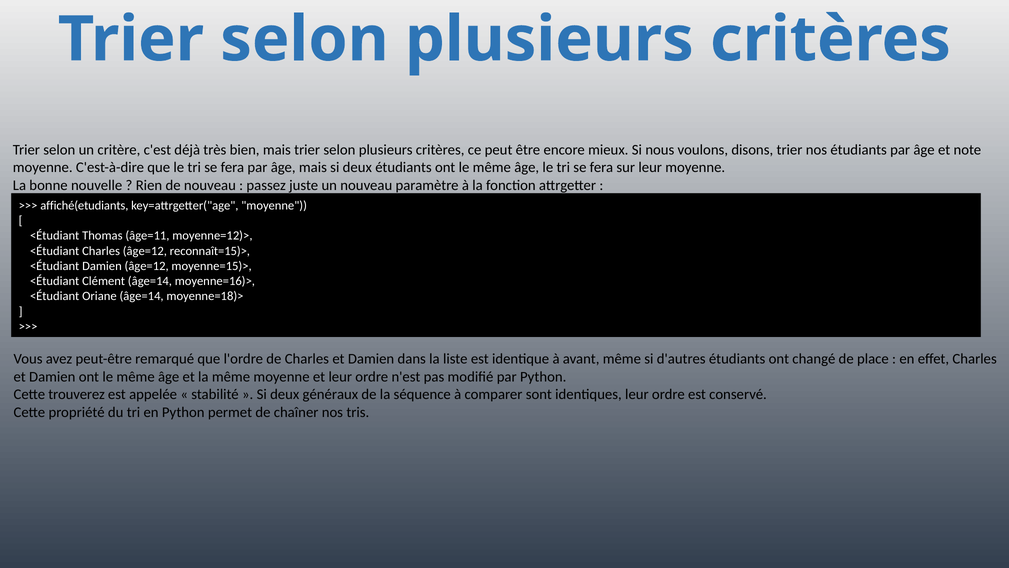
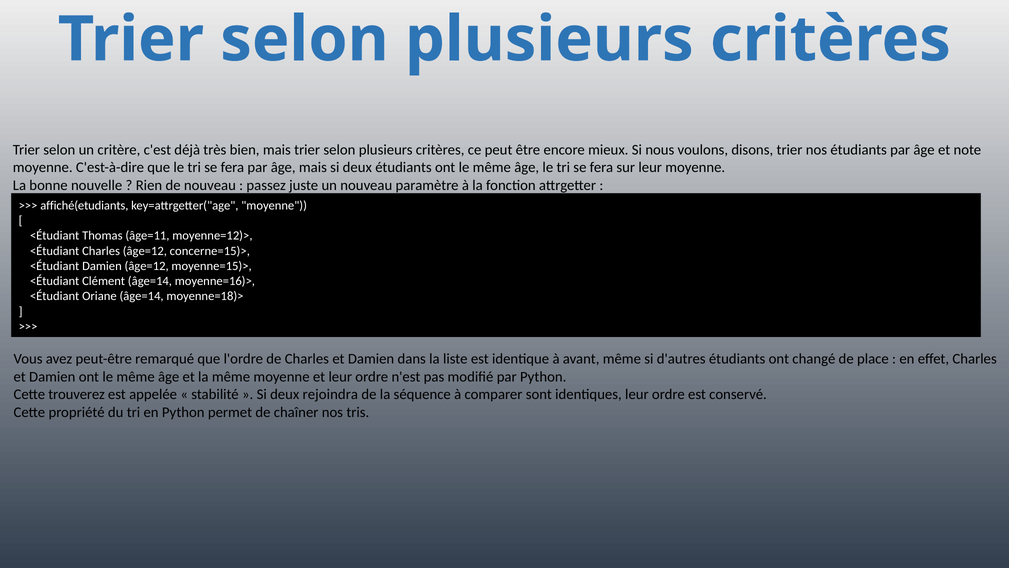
reconnaît=15)>: reconnaît=15)> -> concerne=15)>
généraux: généraux -> rejoindra
